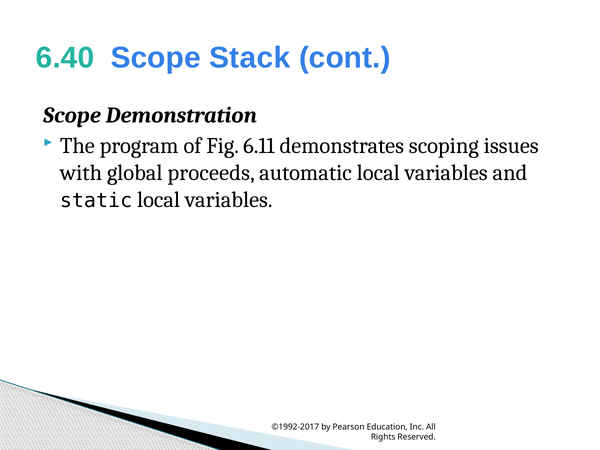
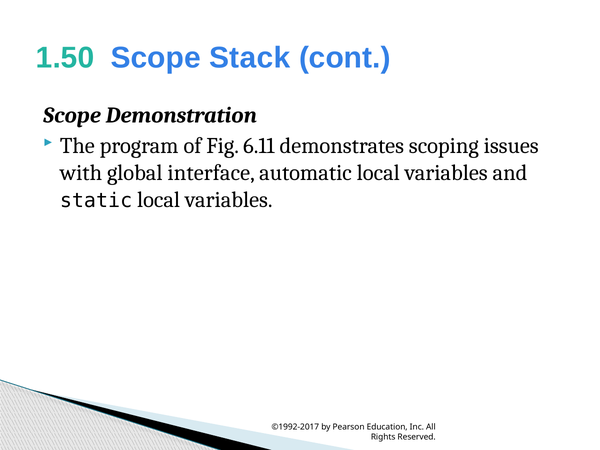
6.40: 6.40 -> 1.50
proceeds: proceeds -> interface
